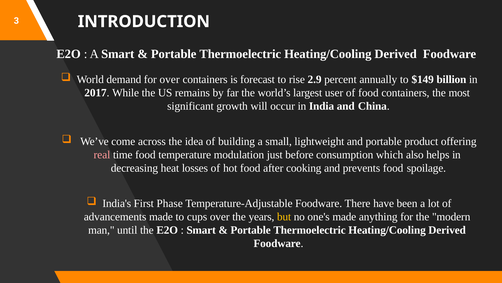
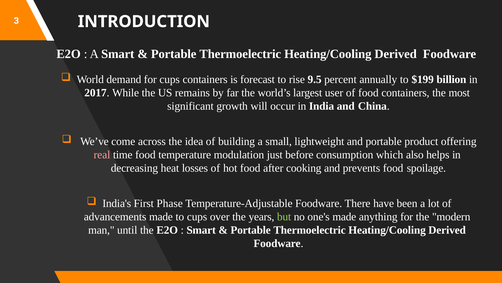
for over: over -> cups
2.9: 2.9 -> 9.5
$149: $149 -> $199
but colour: yellow -> light green
